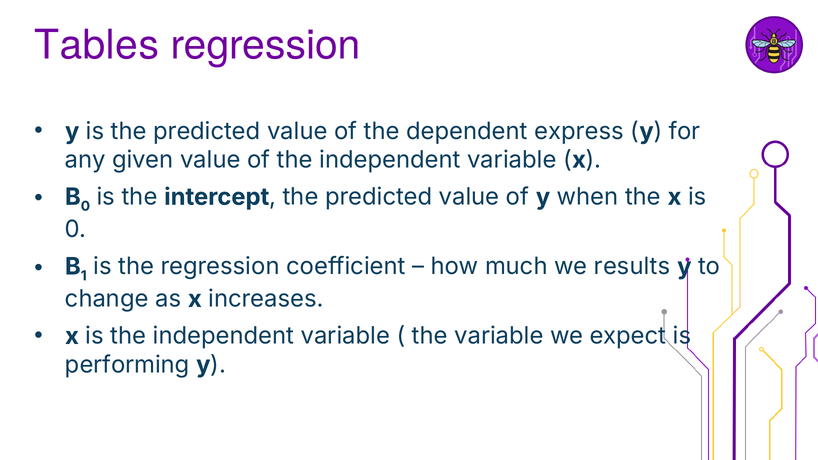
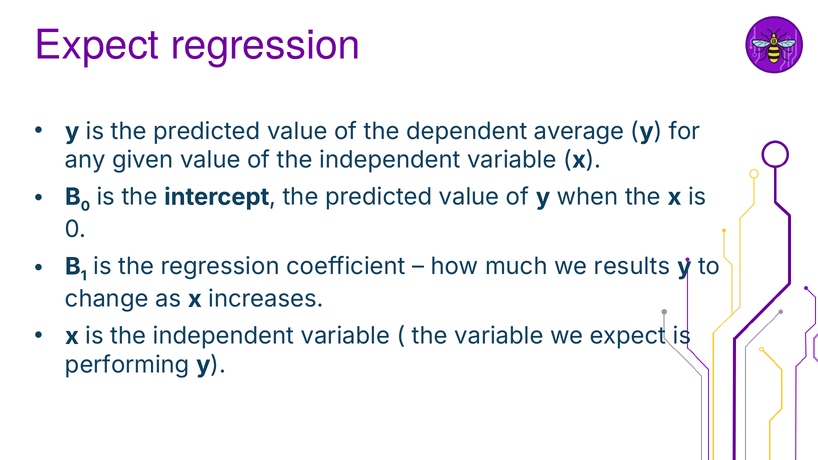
Tables at (97, 45): Tables -> Expect
express: express -> average
